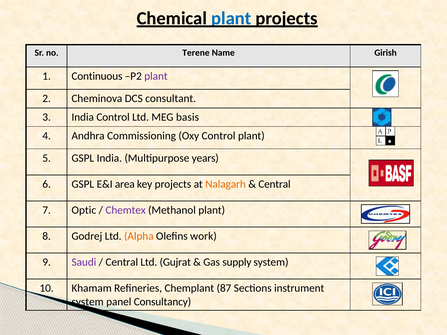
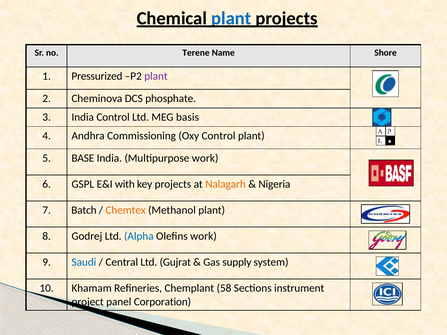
Girish: Girish -> Shore
Continuous: Continuous -> Pressurized
consultant: consultant -> phosphate
5 GSPL: GSPL -> BASE
Multipurpose years: years -> work
area: area -> with
Central at (274, 184): Central -> Nigeria
Optic: Optic -> Batch
Chemtex colour: purple -> orange
Alpha colour: orange -> blue
Saudi colour: purple -> blue
87: 87 -> 58
system at (88, 302): system -> project
Consultancy: Consultancy -> Corporation
